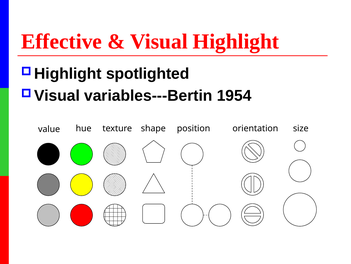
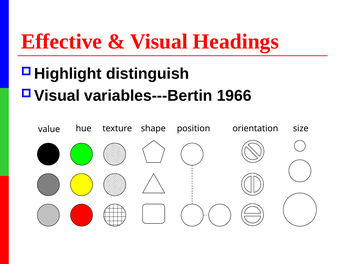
Highlight: Highlight -> Headings
spotlighted: spotlighted -> distinguish
1954: 1954 -> 1966
